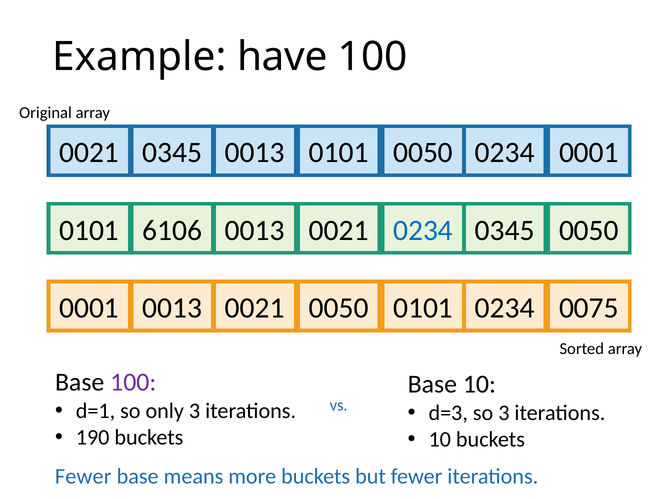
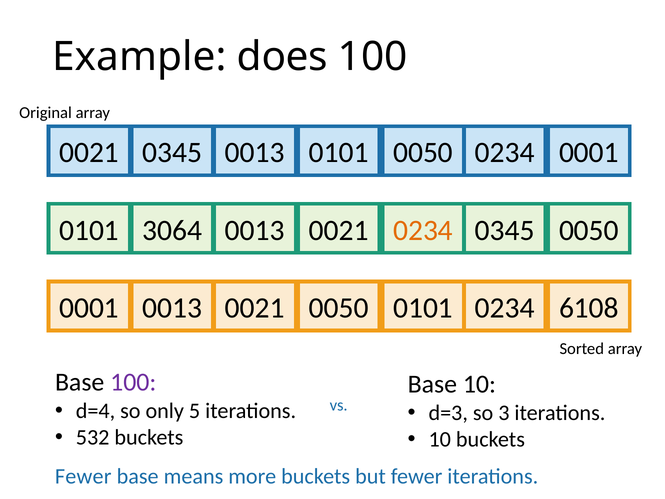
have: have -> does
6106: 6106 -> 3064
0234 at (423, 230) colour: blue -> orange
0075: 0075 -> 6108
d=1: d=1 -> d=4
only 3: 3 -> 5
190: 190 -> 532
